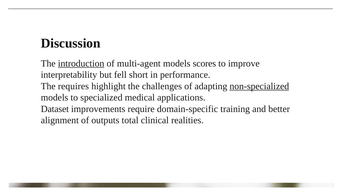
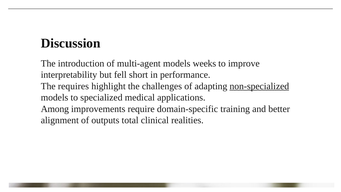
introduction underline: present -> none
scores: scores -> weeks
Dataset: Dataset -> Among
